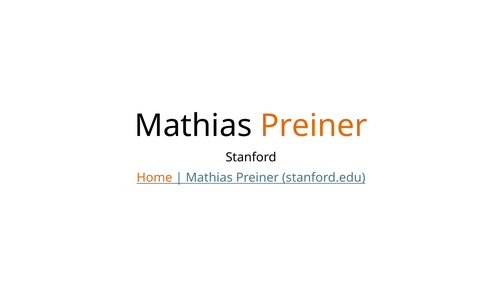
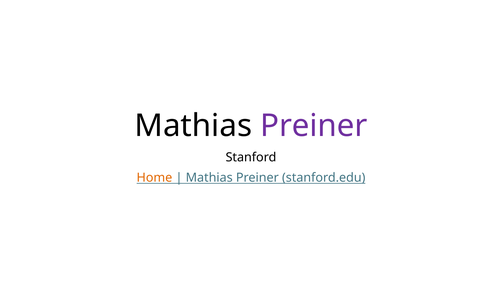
Preiner at (314, 125) colour: orange -> purple
